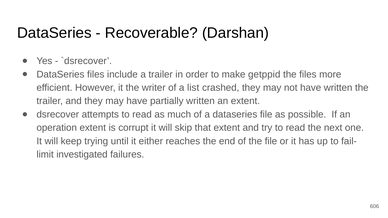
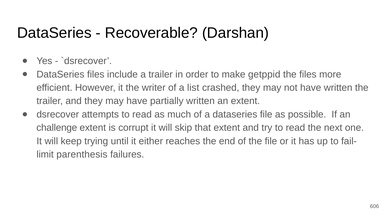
operation: operation -> challenge
investigated: investigated -> parenthesis
